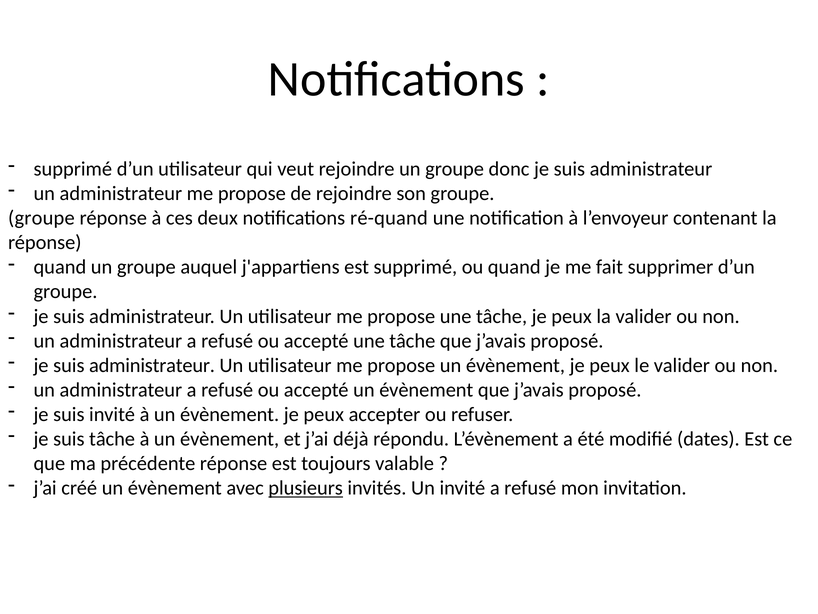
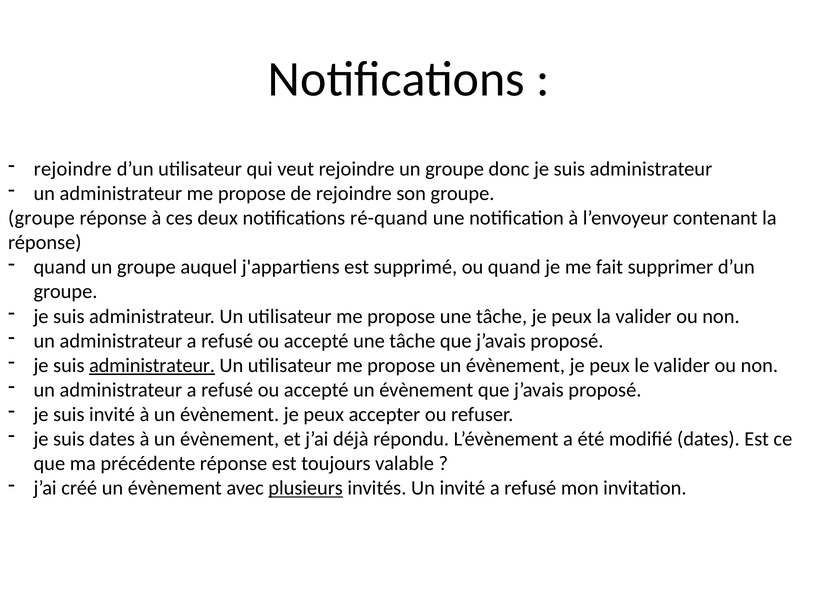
supprimé at (73, 169): supprimé -> rejoindre
administrateur at (152, 365) underline: none -> present
suis tâche: tâche -> dates
